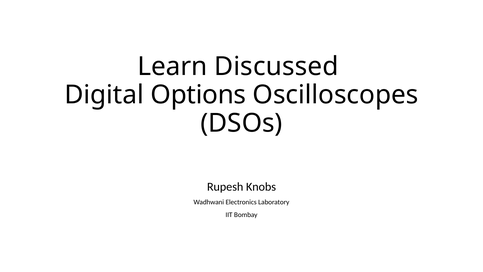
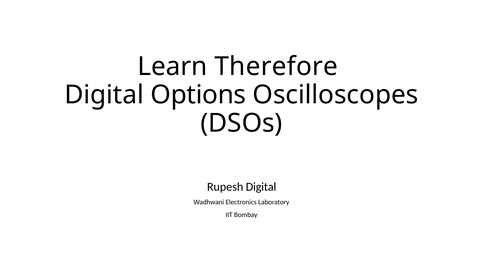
Discussed: Discussed -> Therefore
Rupesh Knobs: Knobs -> Digital
